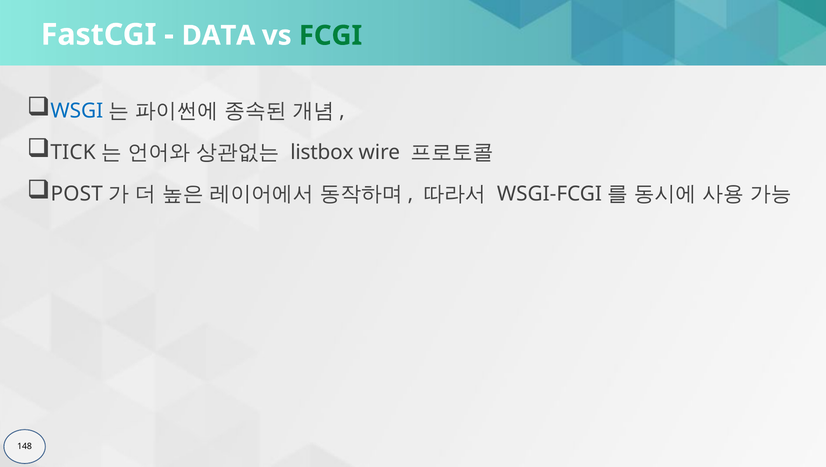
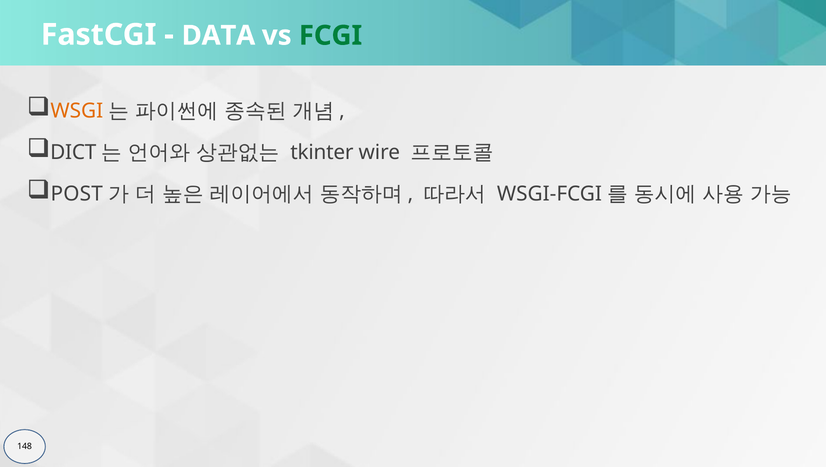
WSGI colour: blue -> orange
TICK: TICK -> DICT
listbox: listbox -> tkinter
